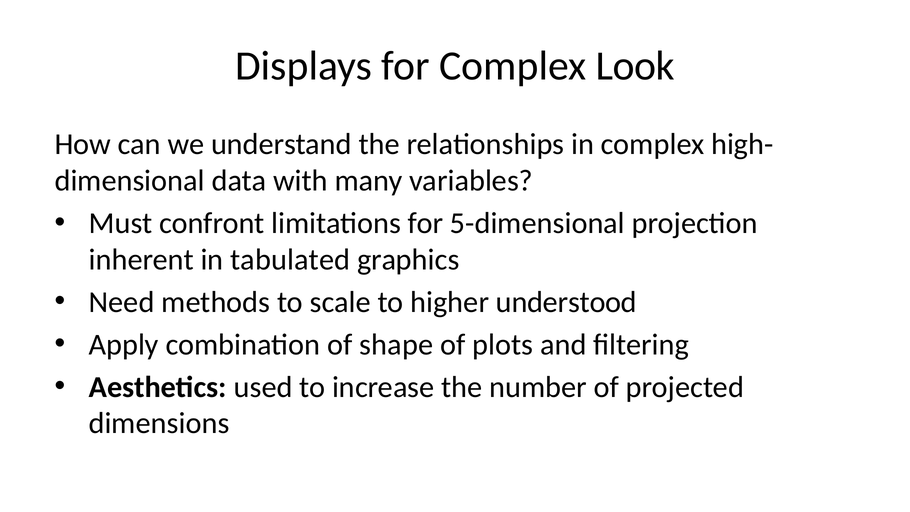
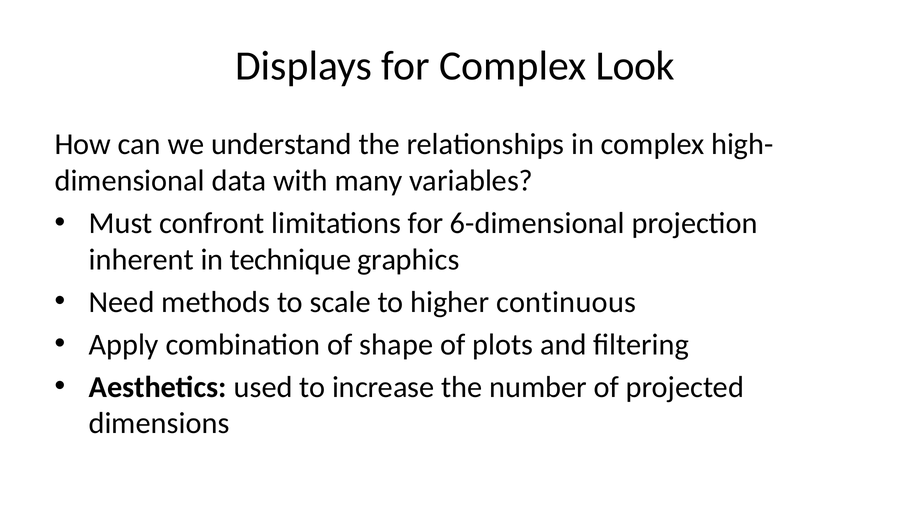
5-dimensional: 5-dimensional -> 6-dimensional
tabulated: tabulated -> technique
understood: understood -> continuous
